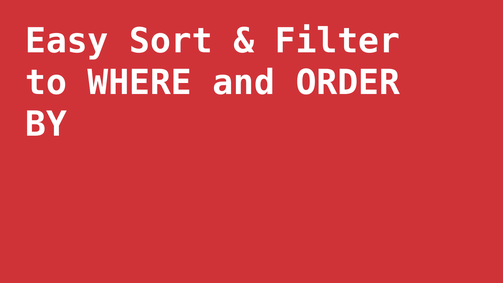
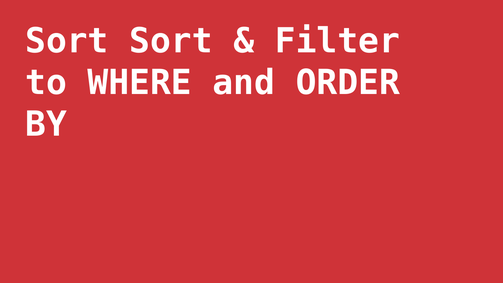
Easy at (67, 41): Easy -> Sort
